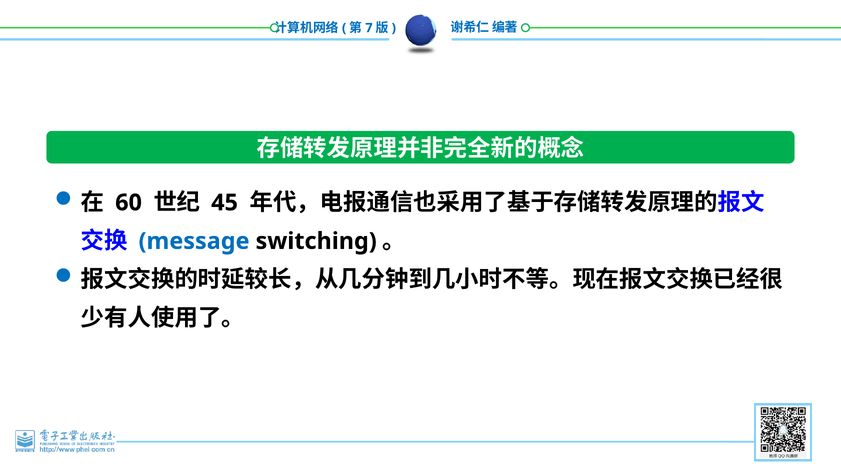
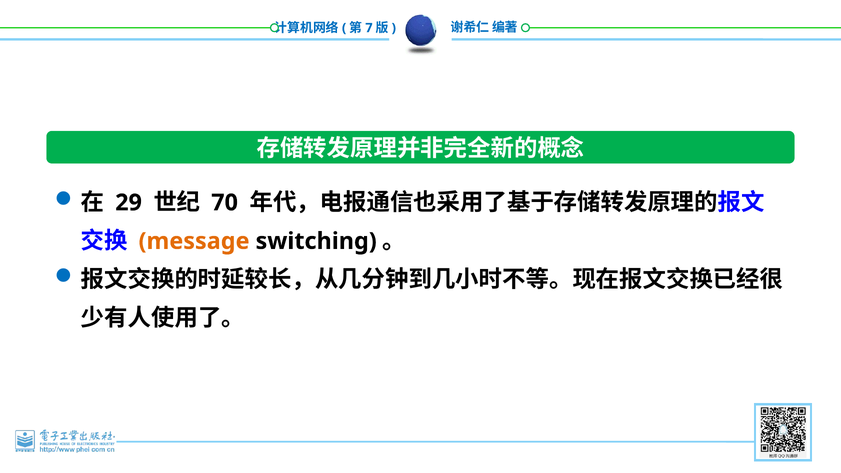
60: 60 -> 29
45: 45 -> 70
message colour: blue -> orange
